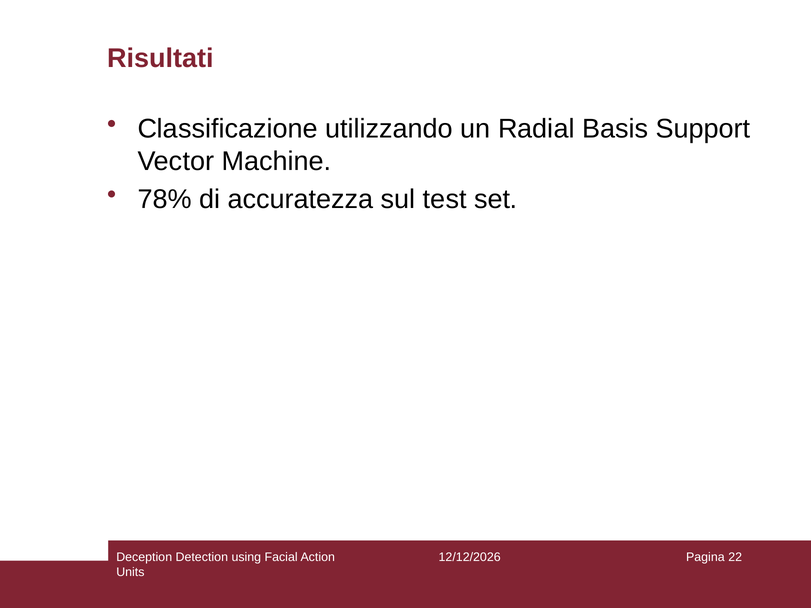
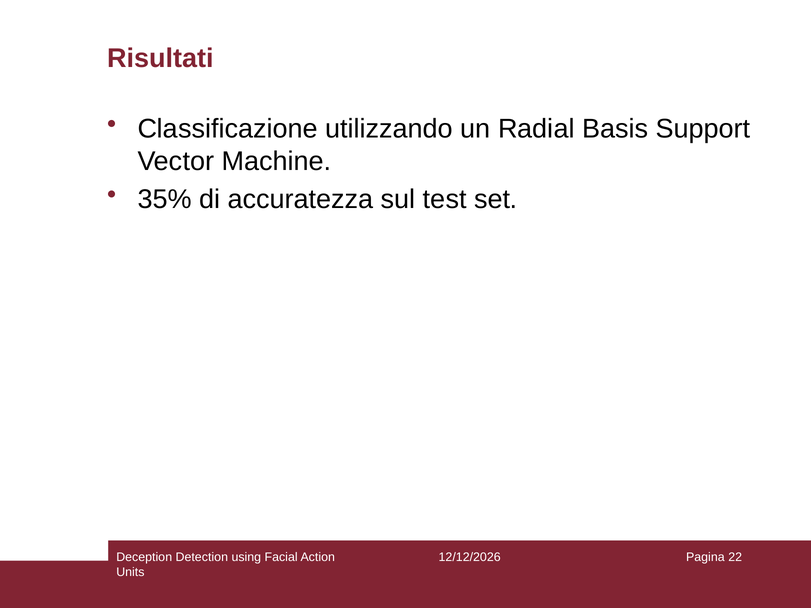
78%: 78% -> 35%
